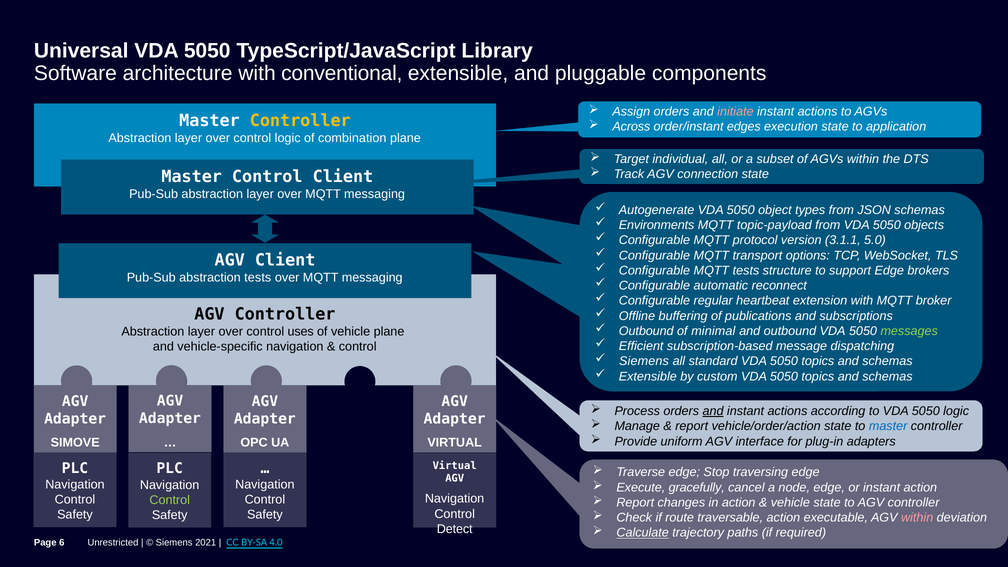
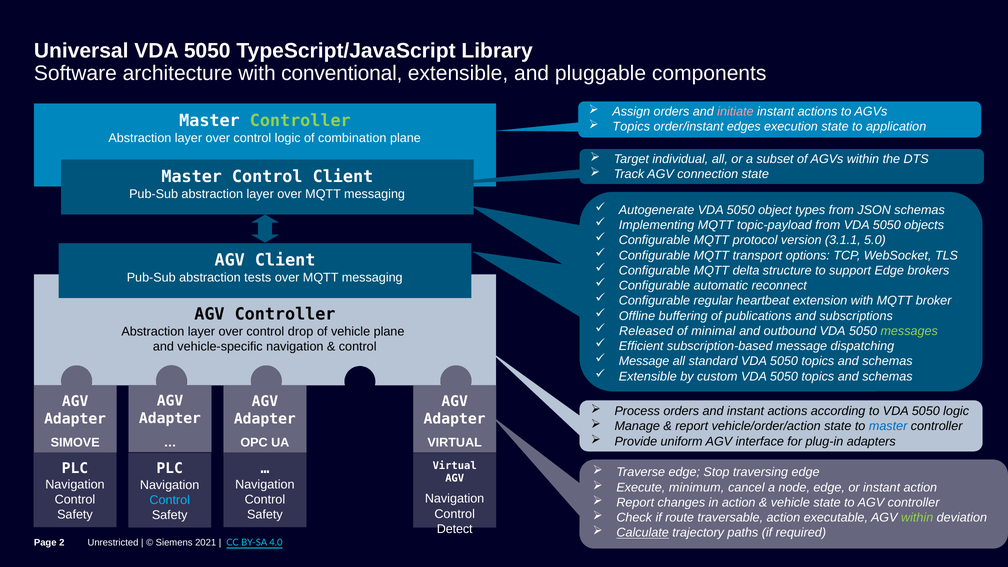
Controller at (300, 121) colour: yellow -> light green
Across at (631, 127): Across -> Topics
Environments: Environments -> Implementing
MQTT tests: tests -> delta
Outbound at (646, 331): Outbound -> Released
uses: uses -> drop
Siemens at (644, 361): Siemens -> Message
and at (713, 411) underline: present -> none
gracefully: gracefully -> minimum
Control at (170, 500) colour: light green -> light blue
within at (917, 518) colour: pink -> light green
6: 6 -> 2
